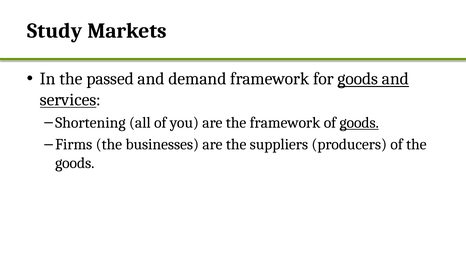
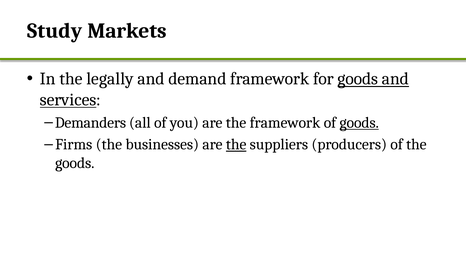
passed: passed -> legally
Shortening: Shortening -> Demanders
the at (236, 144) underline: none -> present
